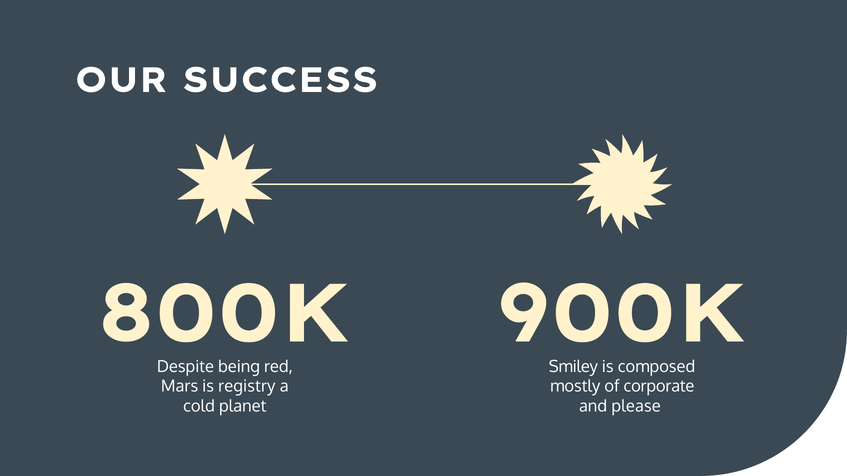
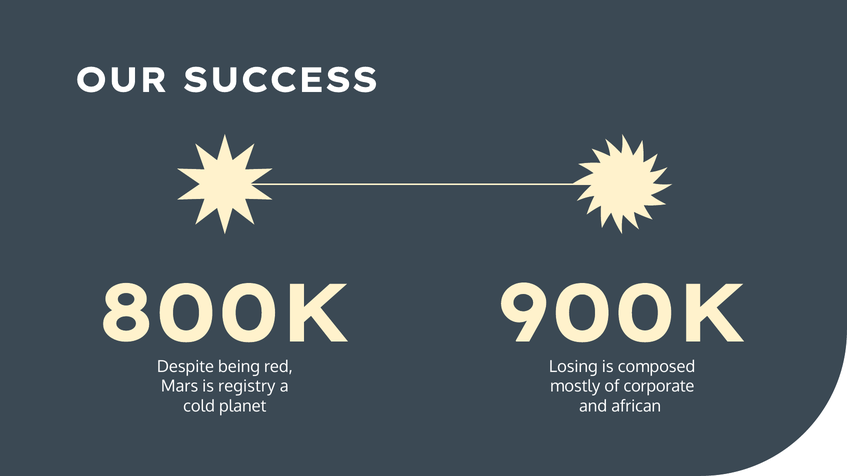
Smiley: Smiley -> Losing
please: please -> african
